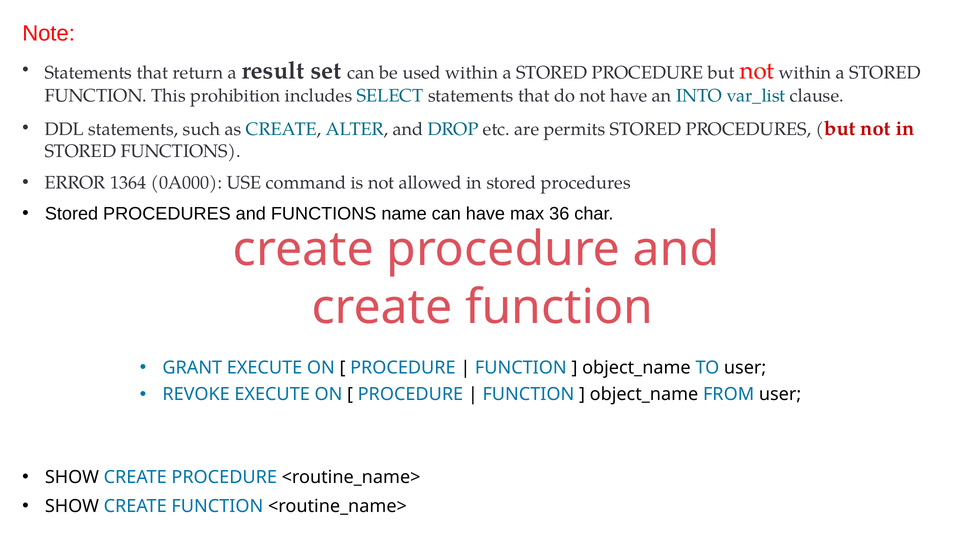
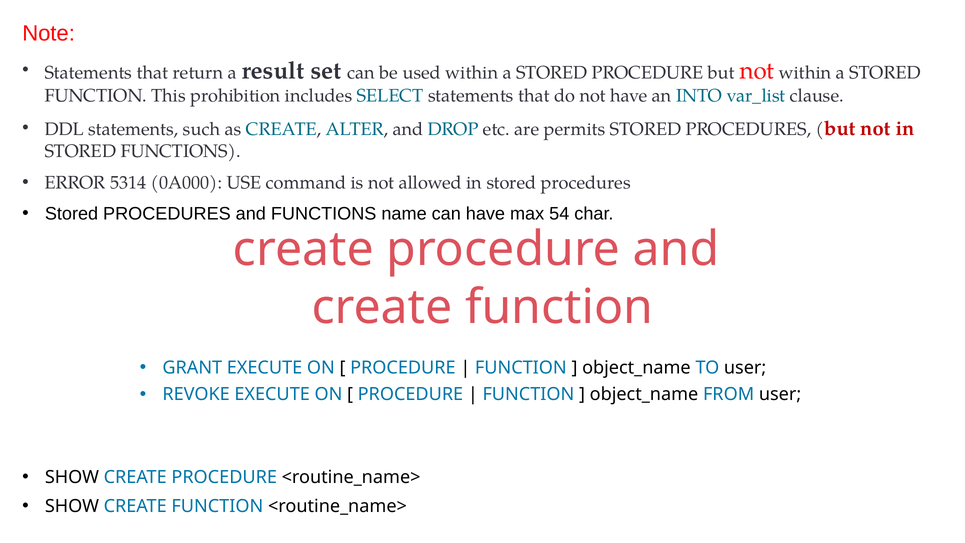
1364: 1364 -> 5314
36: 36 -> 54
